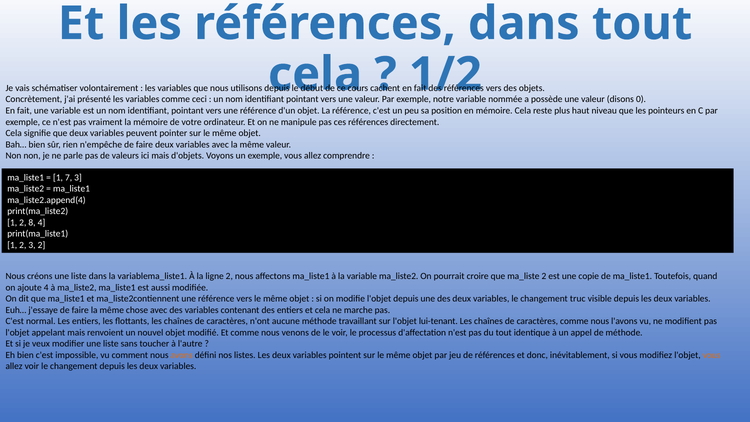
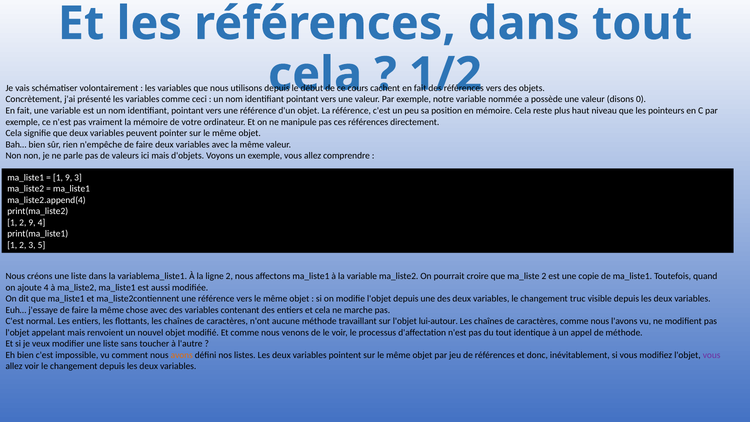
1 7: 7 -> 9
2 8: 8 -> 9
3 2: 2 -> 5
lui-tenant: lui-tenant -> lui-autour
vous at (712, 355) colour: orange -> purple
